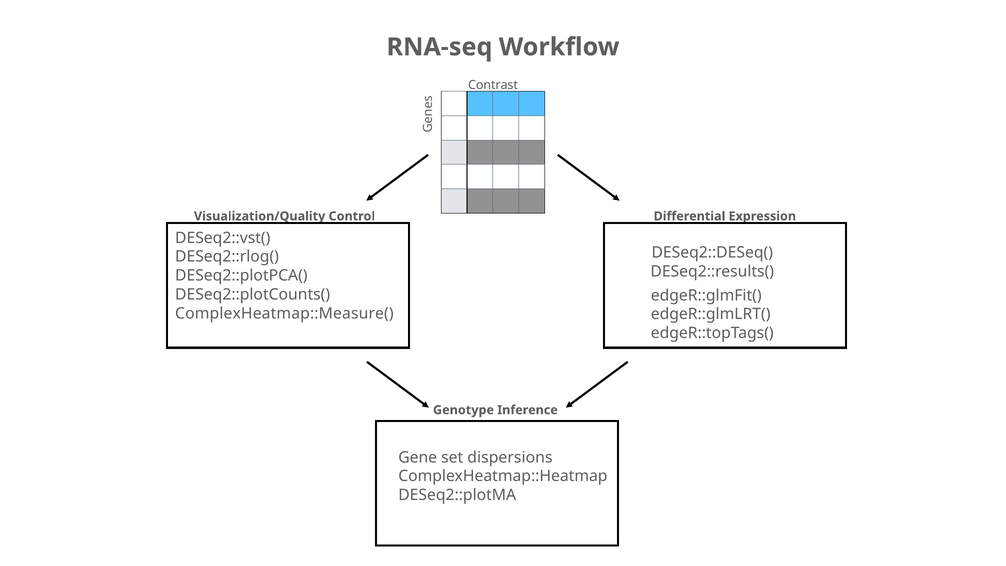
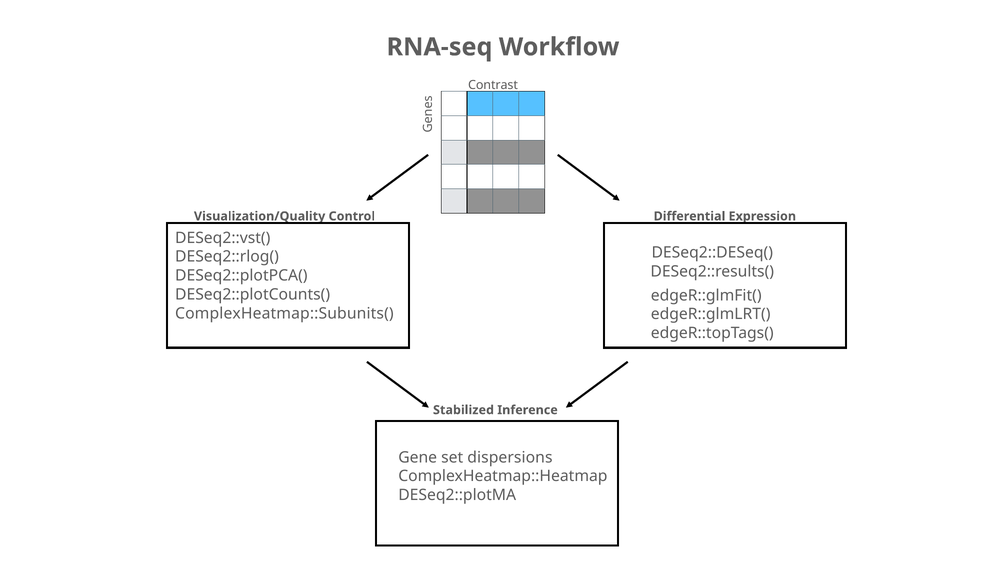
ComplexHeatmap::Measure(: ComplexHeatmap::Measure( -> ComplexHeatmap::Subunits(
Genotype: Genotype -> Stabilized
